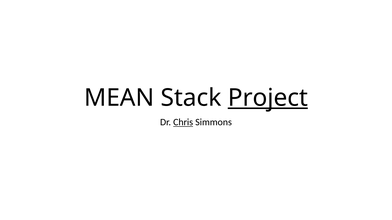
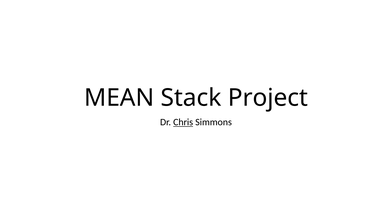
Project underline: present -> none
